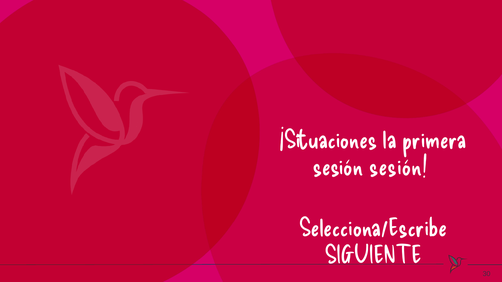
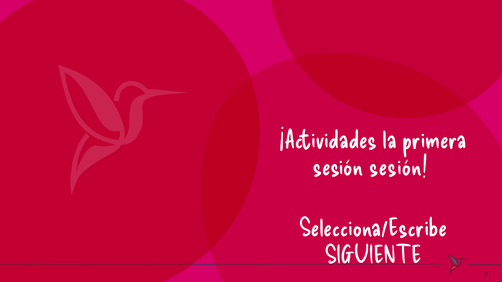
¡Situaciones: ¡Situaciones -> ¡Actividades
